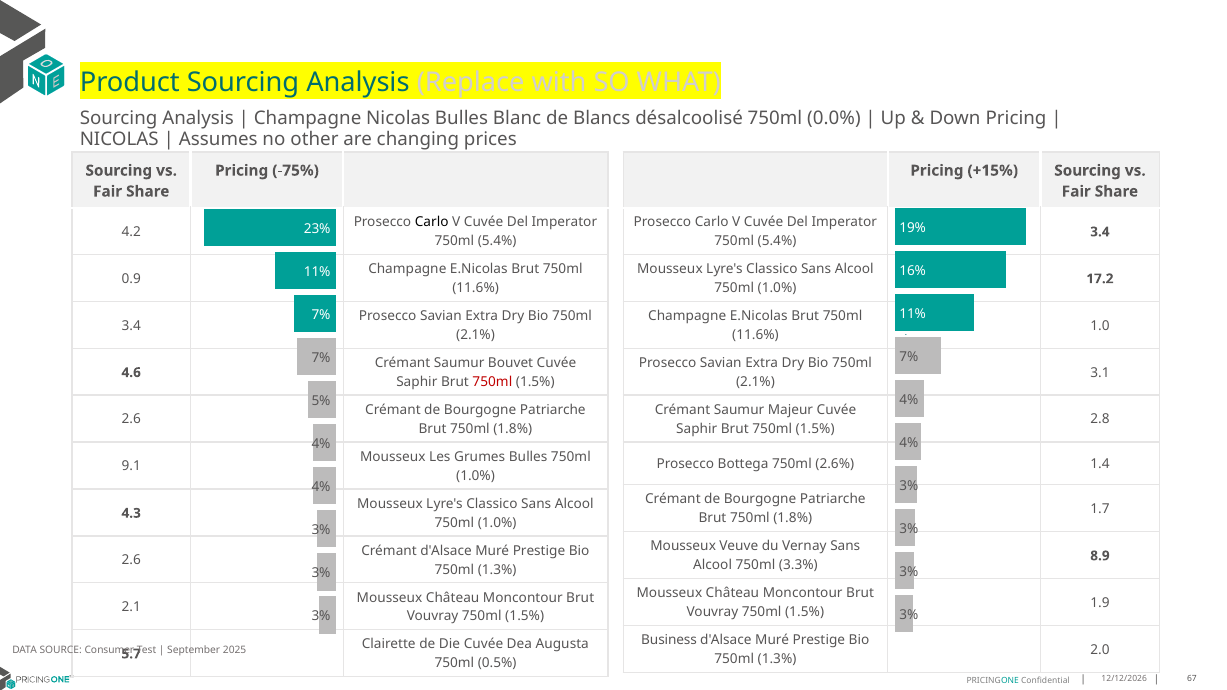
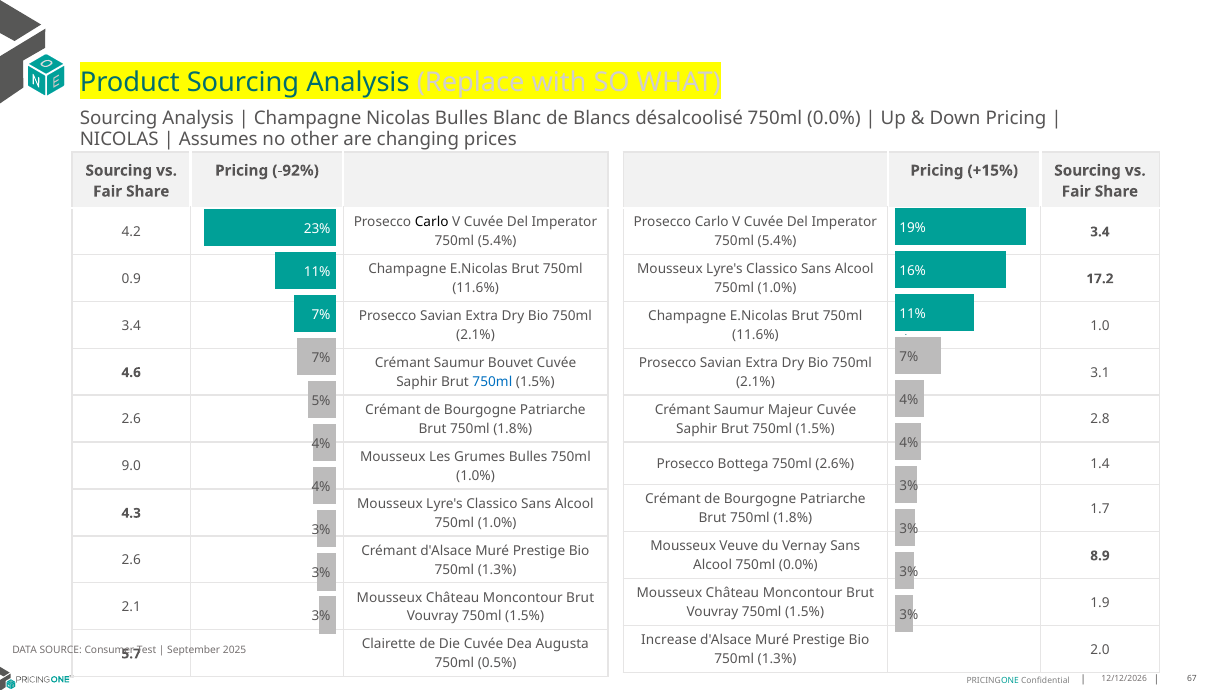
-75%: -75% -> -92%
750ml at (492, 382) colour: red -> blue
9.1: 9.1 -> 9.0
Alcool 750ml 3.3%: 3.3% -> 0.0%
Business: Business -> Increase
